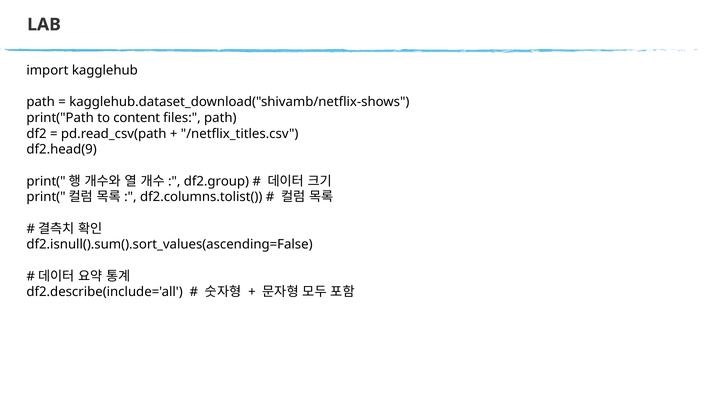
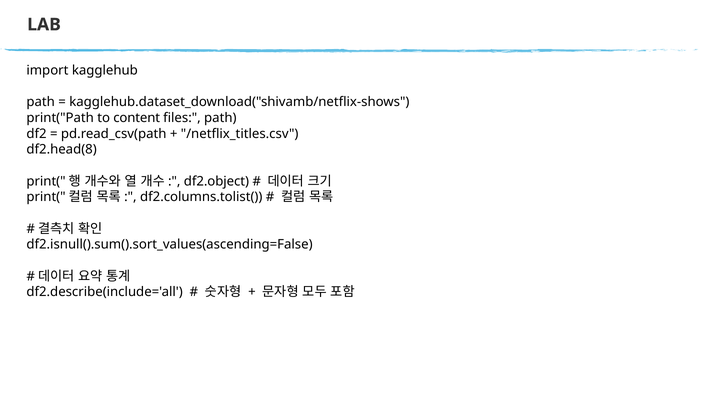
df2.head(9: df2.head(9 -> df2.head(8
df2.group: df2.group -> df2.object
